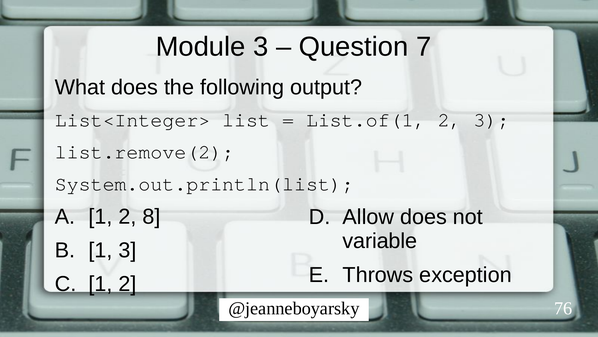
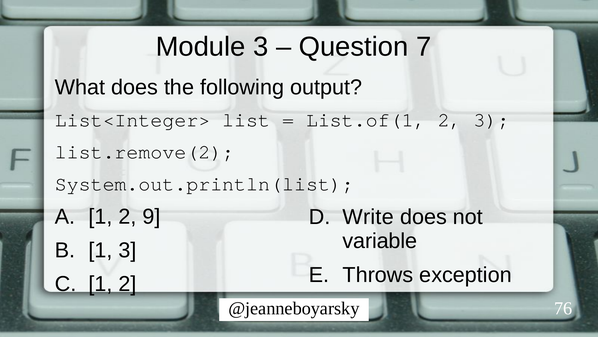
8: 8 -> 9
Allow: Allow -> Write
